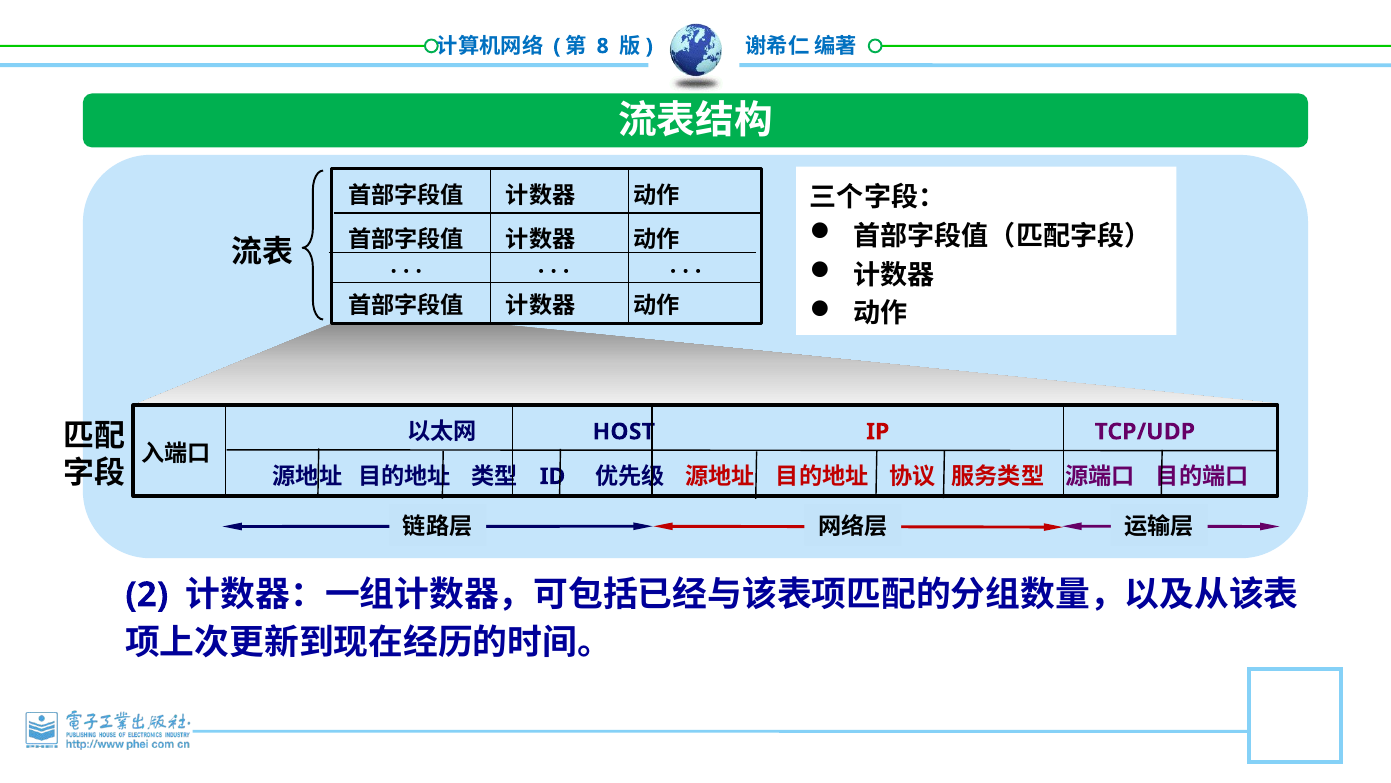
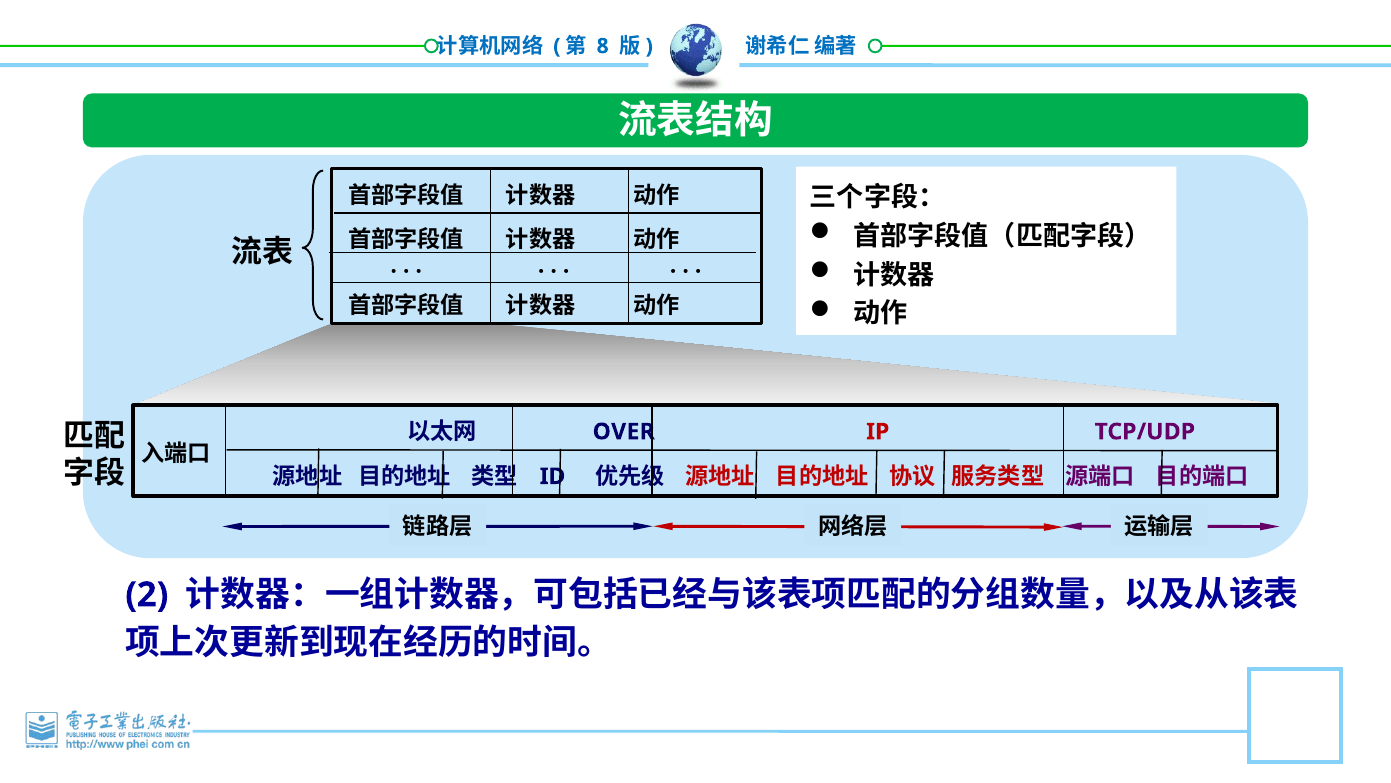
HOST: HOST -> OVER
